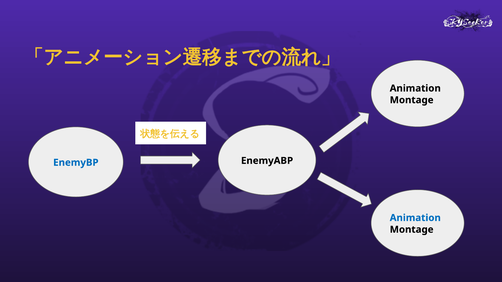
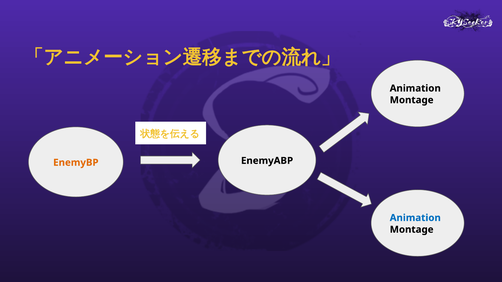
EnemyBP colour: blue -> orange
